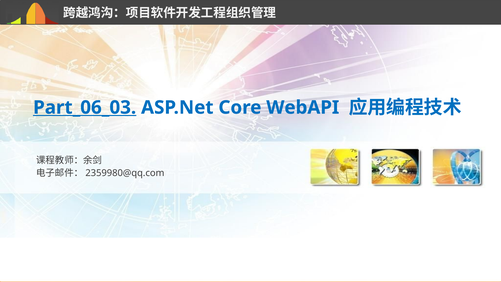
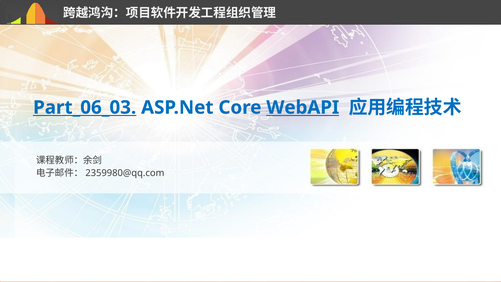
WebAPI underline: none -> present
